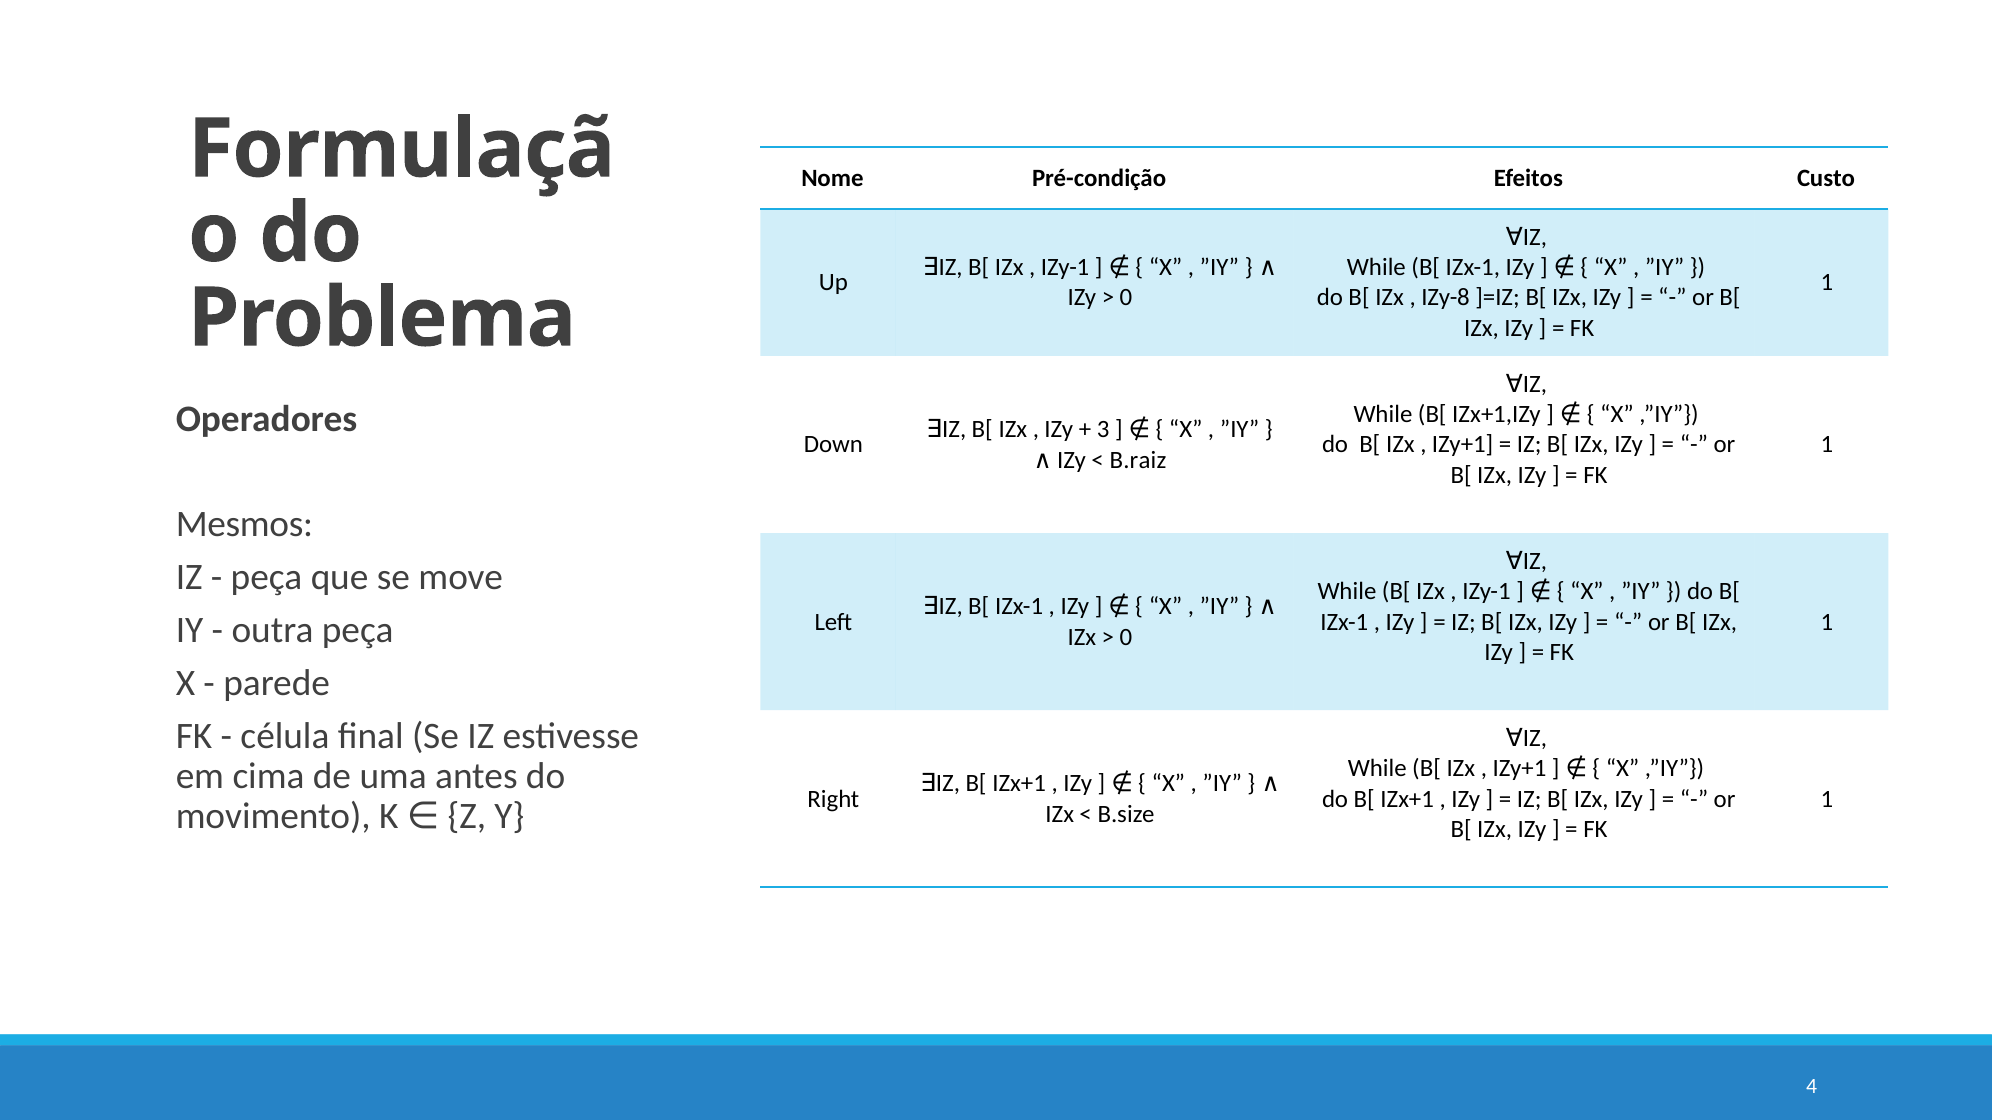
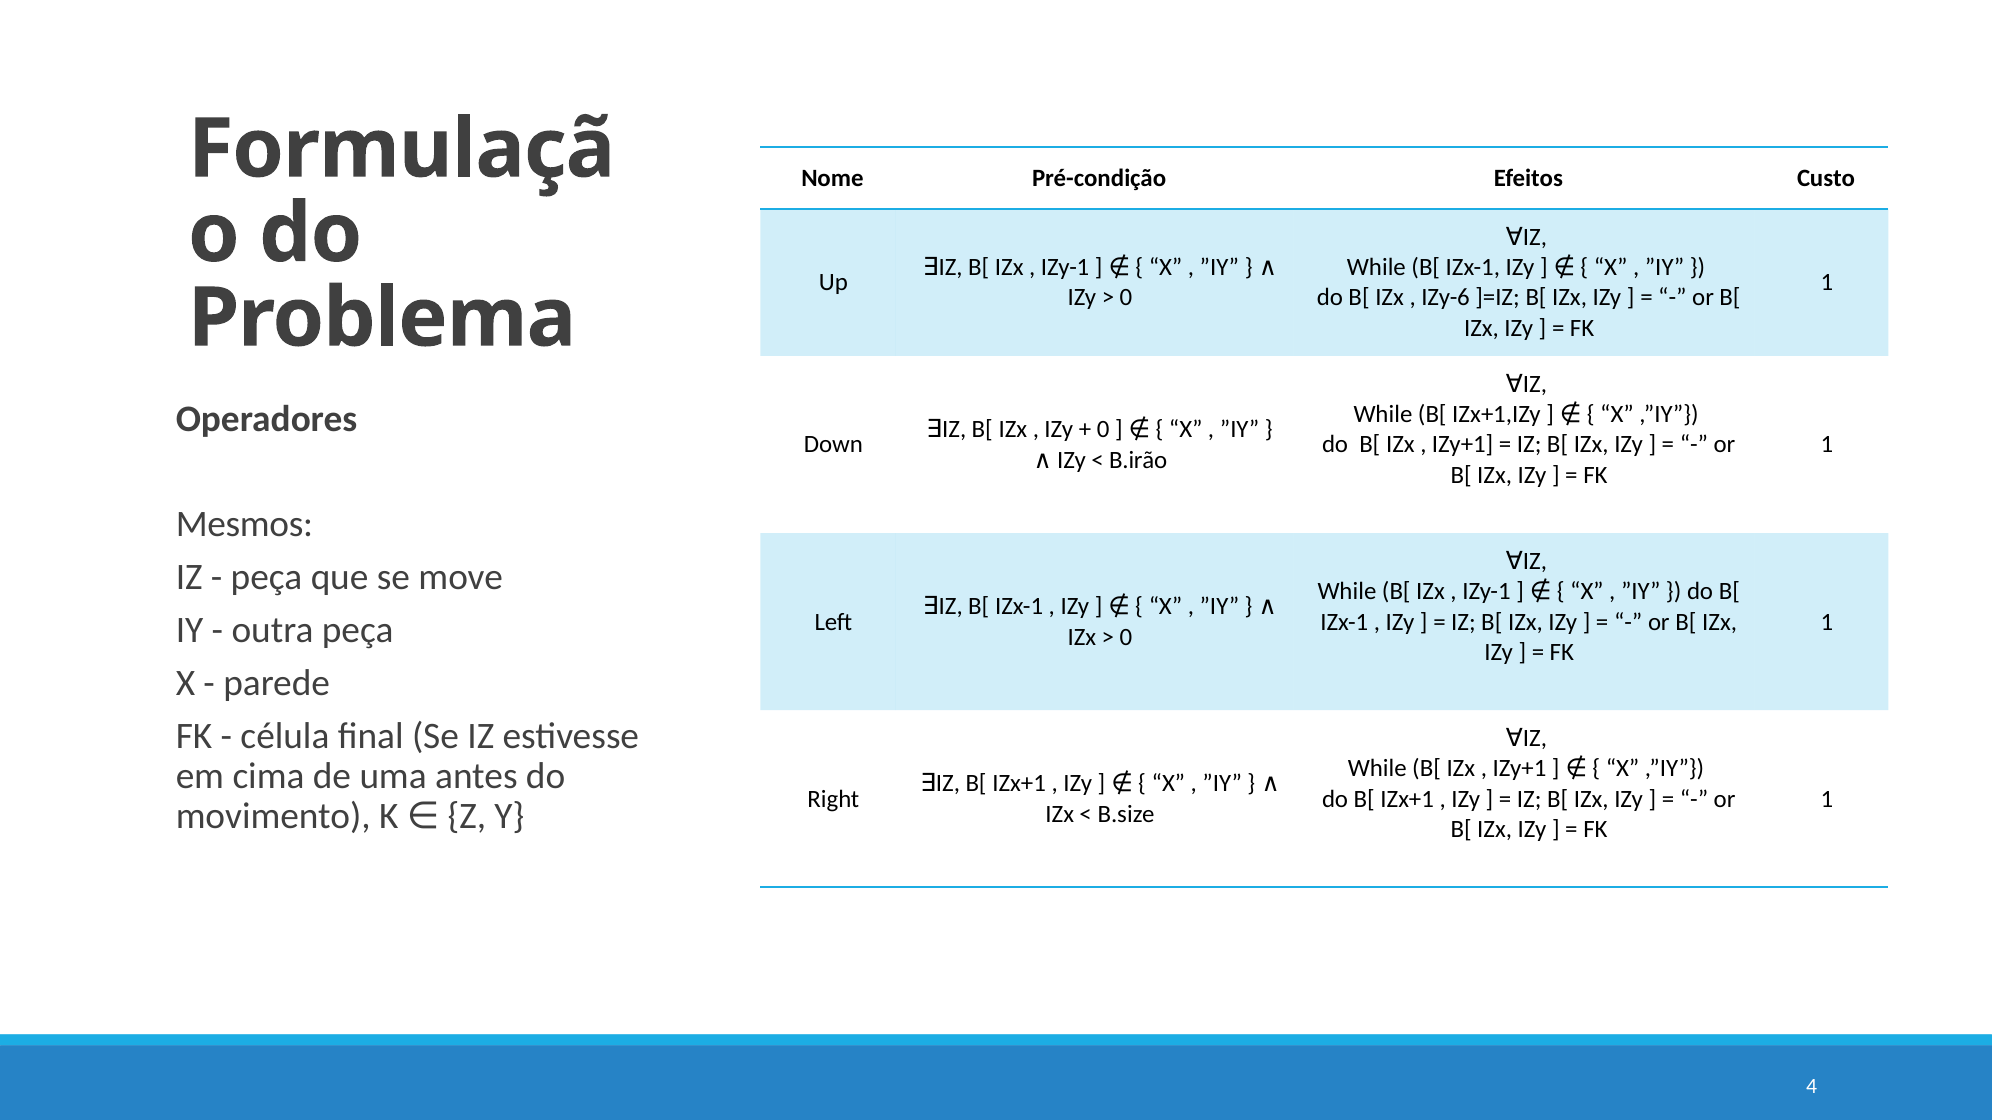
IZy-8: IZy-8 -> IZy-6
3 at (1103, 430): 3 -> 0
B.raiz: B.raiz -> B.irão
